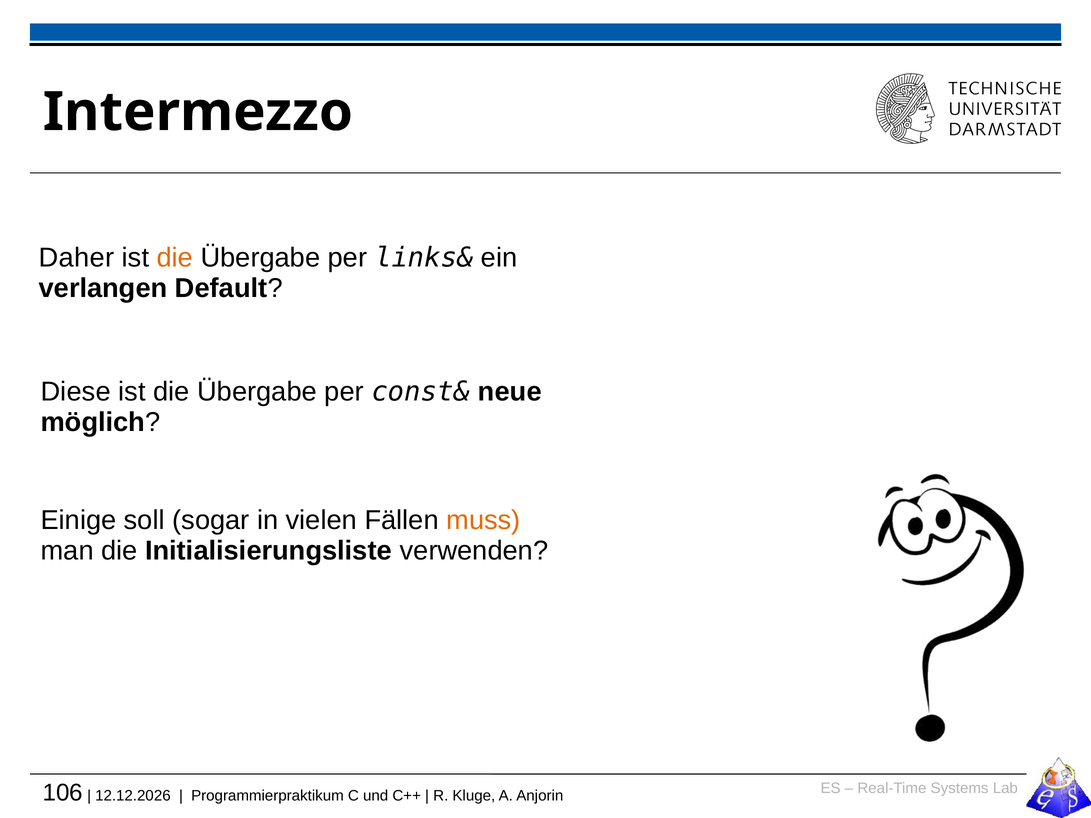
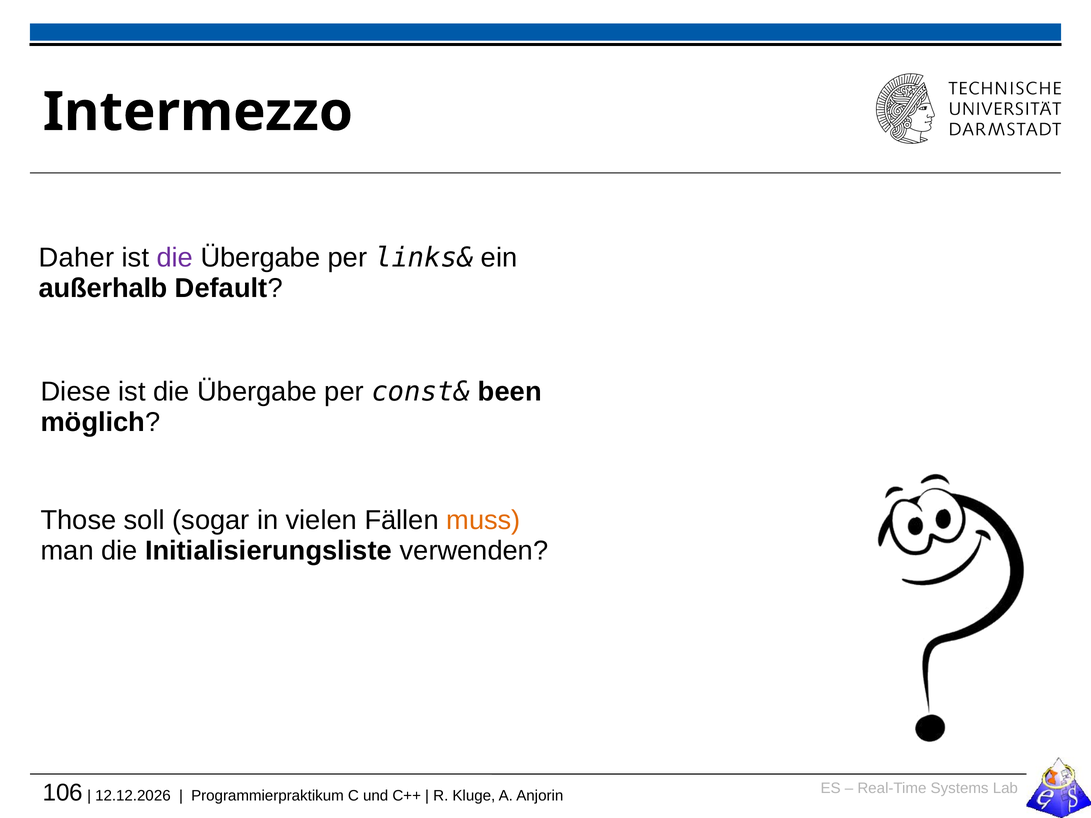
die at (175, 258) colour: orange -> purple
verlangen: verlangen -> außerhalb
neue: neue -> been
Einige: Einige -> Those
